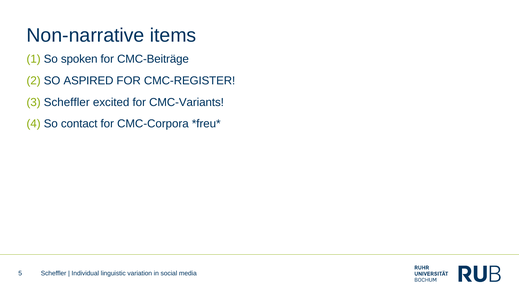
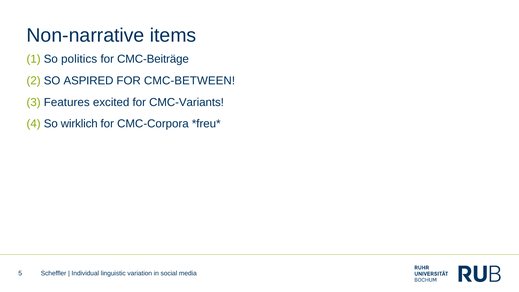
spoken: spoken -> politics
CMC-REGISTER: CMC-REGISTER -> CMC-BETWEEN
3 Scheffler: Scheffler -> Features
contact: contact -> wirklich
